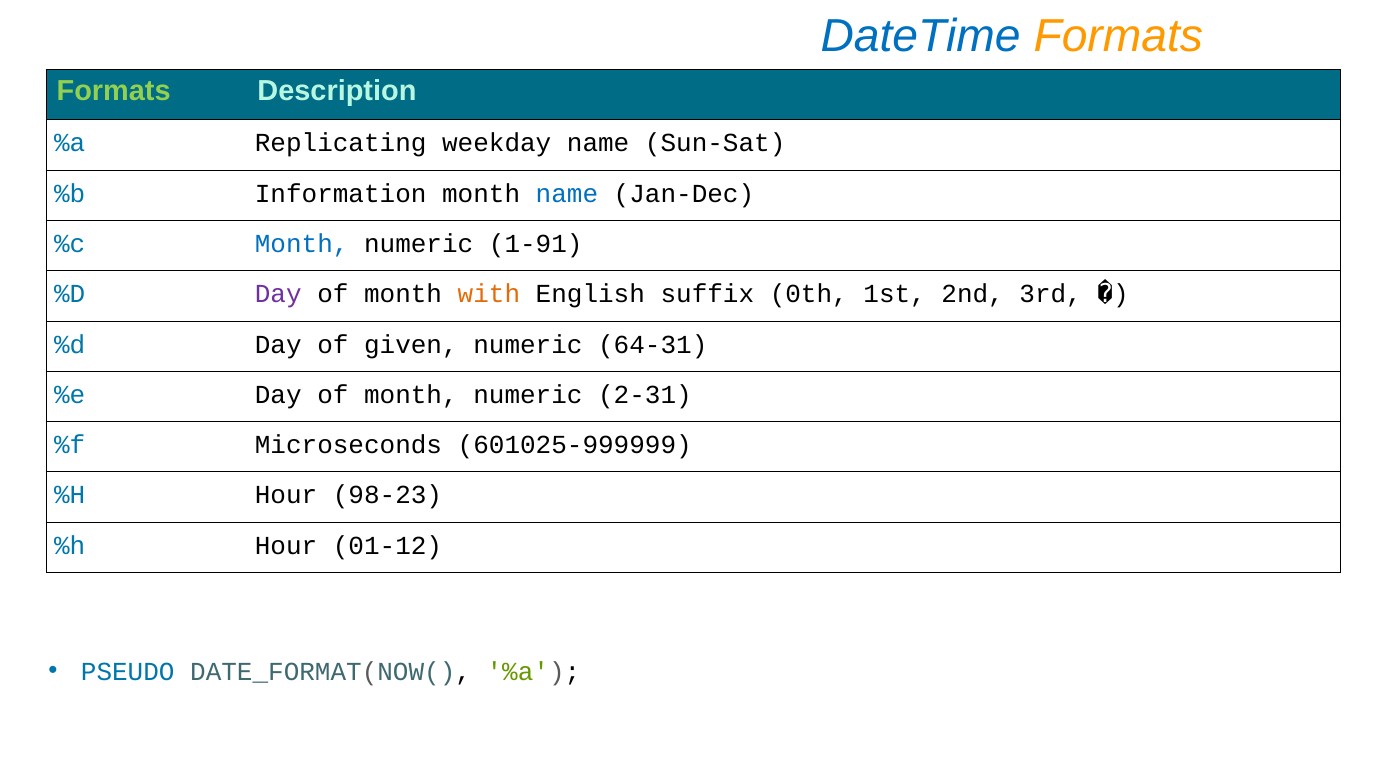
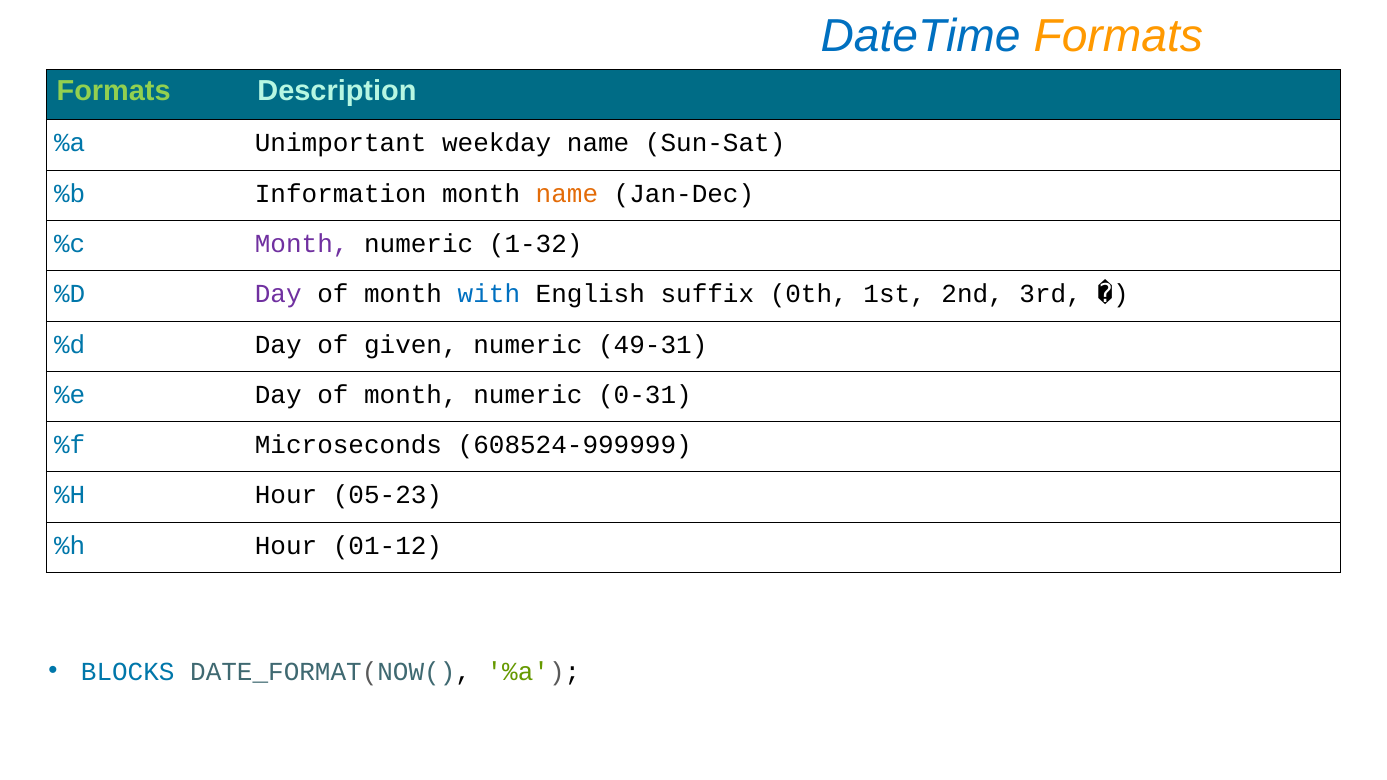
Replicating: Replicating -> Unimportant
name at (567, 194) colour: blue -> orange
Month at (302, 244) colour: blue -> purple
1-91: 1-91 -> 1-32
with colour: orange -> blue
64-31: 64-31 -> 49-31
2-31: 2-31 -> 0-31
601025-999999: 601025-999999 -> 608524-999999
98-23: 98-23 -> 05-23
PSEUDO: PSEUDO -> BLOCKS
